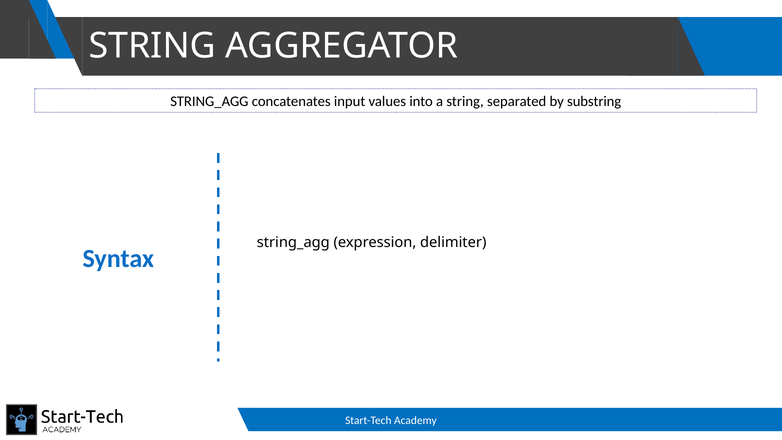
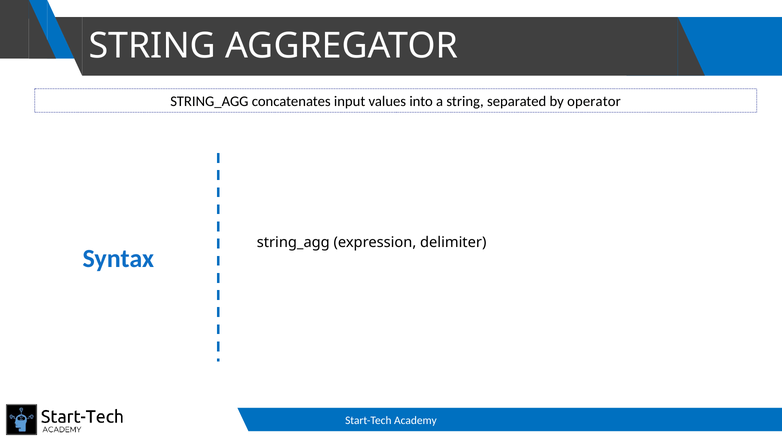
substring: substring -> operator
